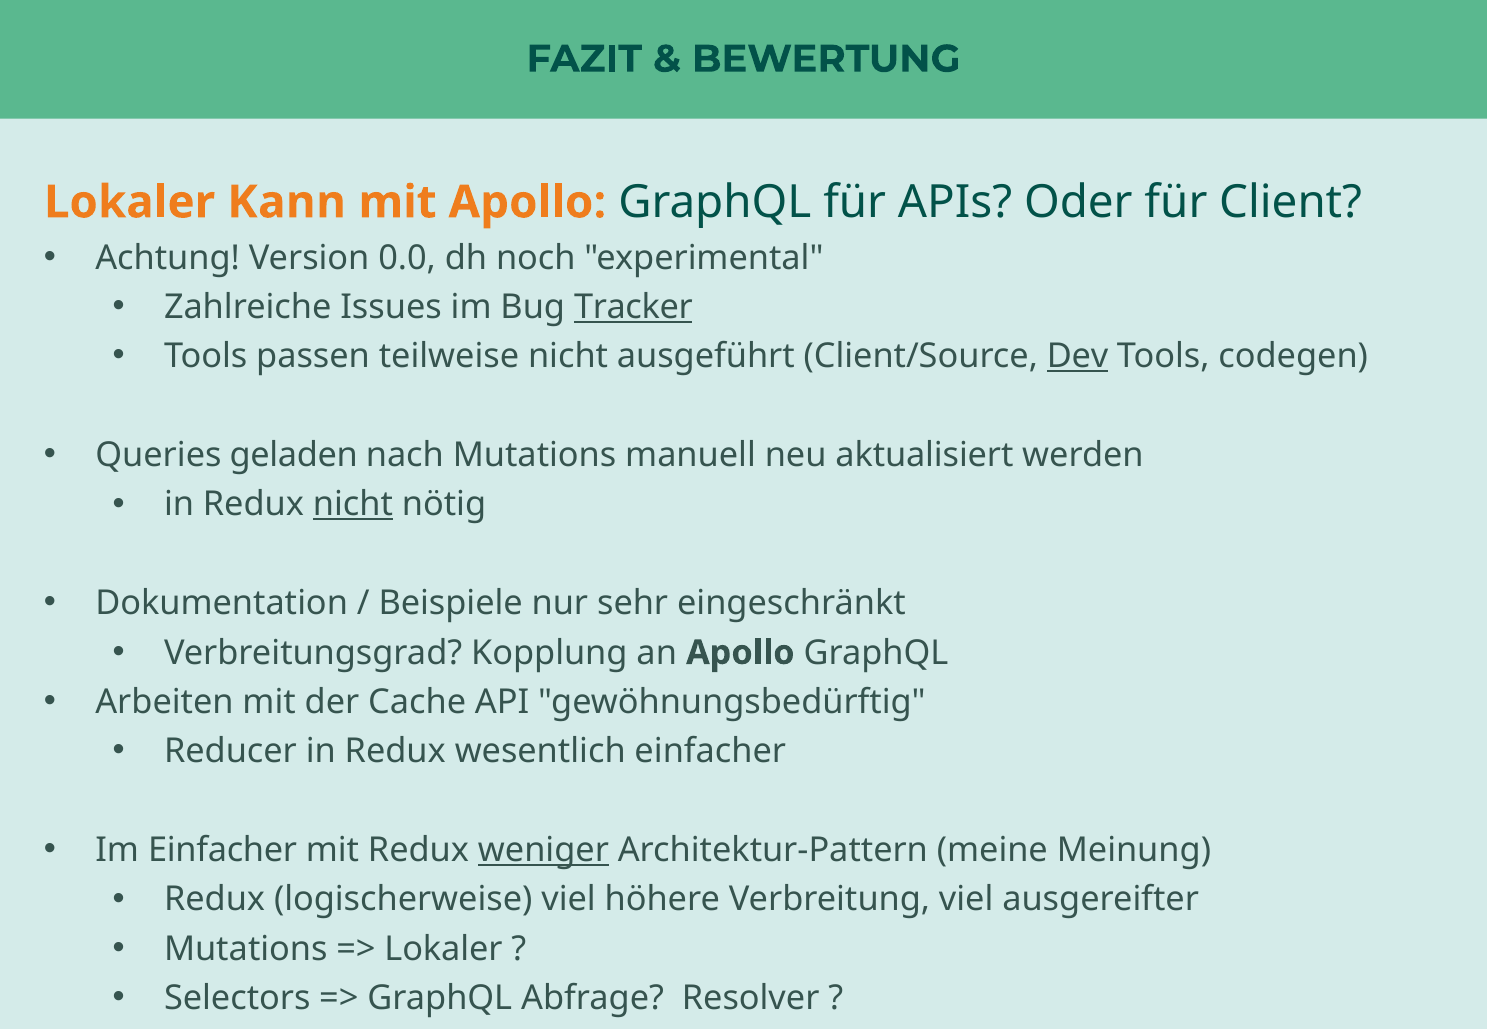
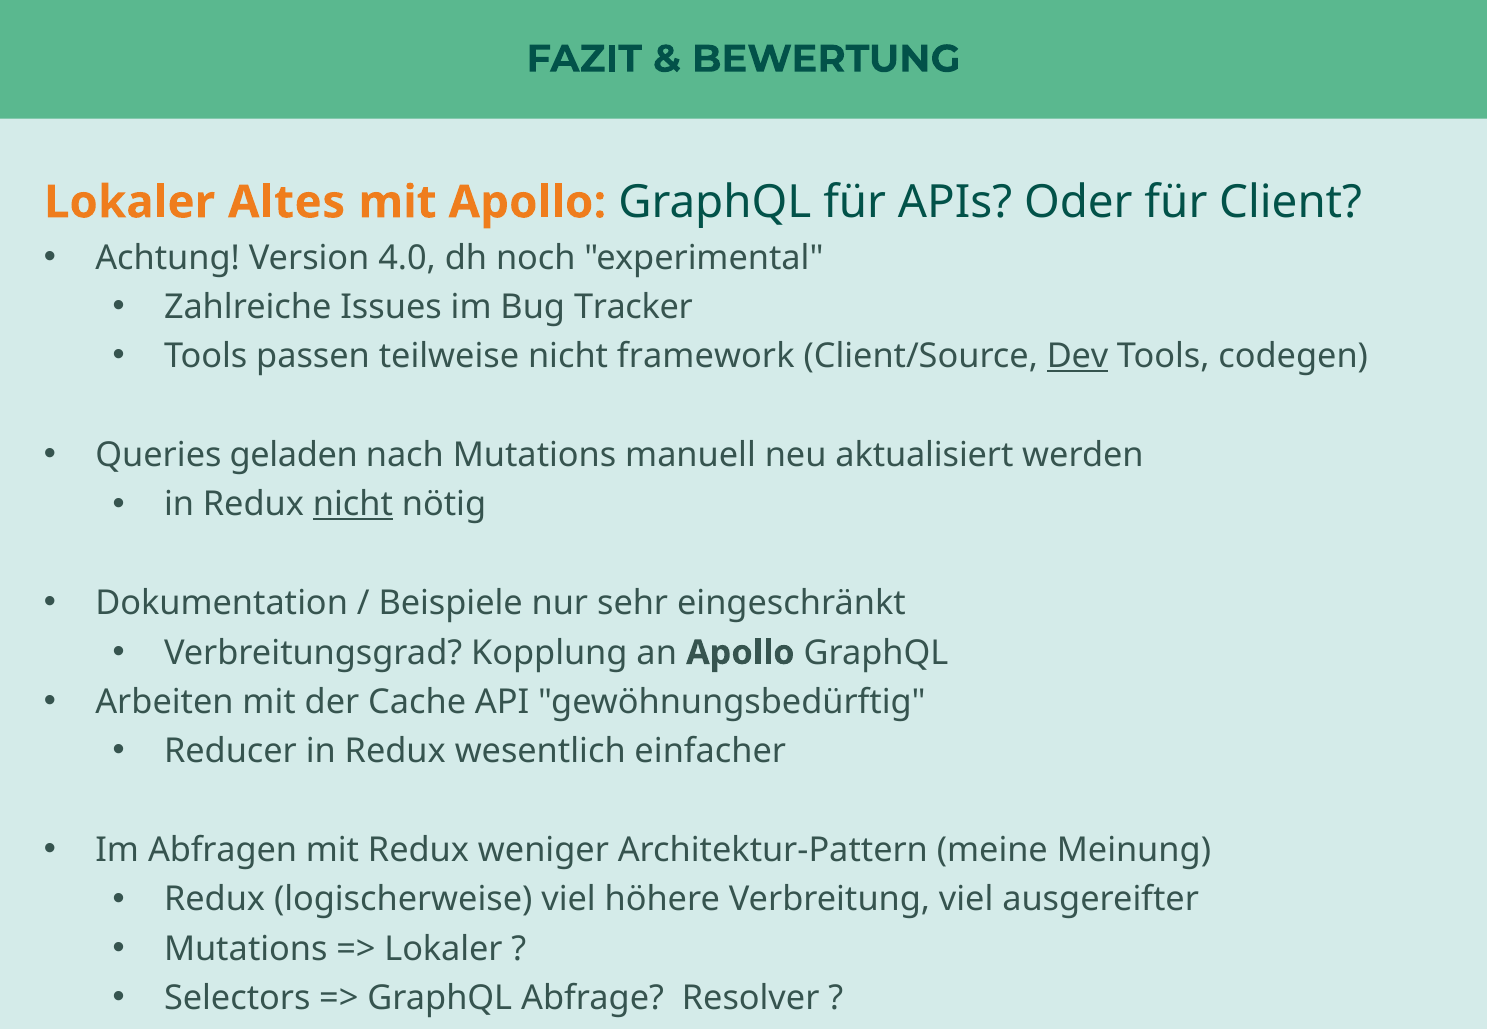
Kann: Kann -> Altes
0.0: 0.0 -> 4.0
Tracker underline: present -> none
ausgeführt: ausgeführt -> framework
Im Einfacher: Einfacher -> Abfragen
weniger underline: present -> none
